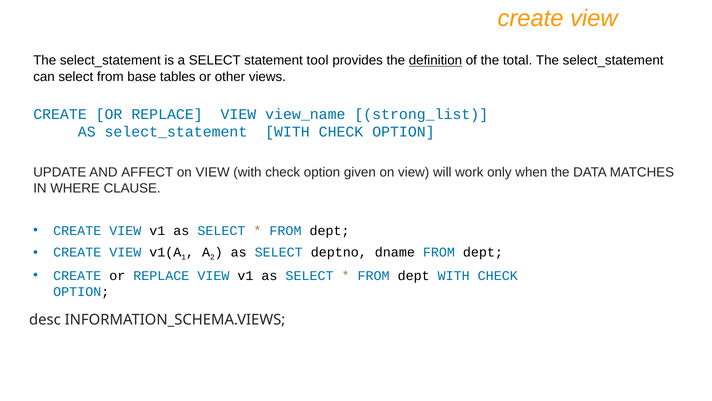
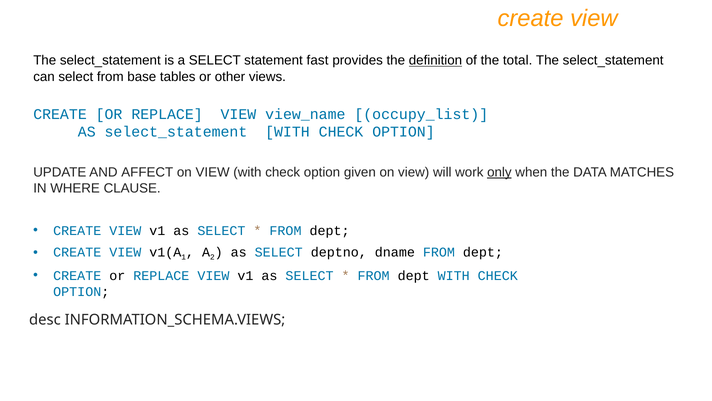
tool: tool -> fast
strong_list: strong_list -> occupy_list
only underline: none -> present
